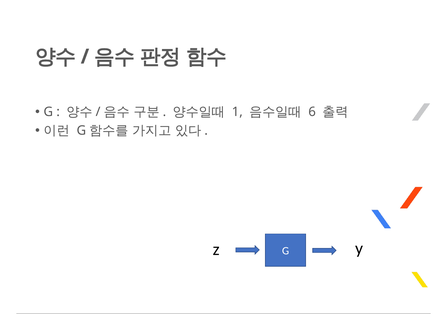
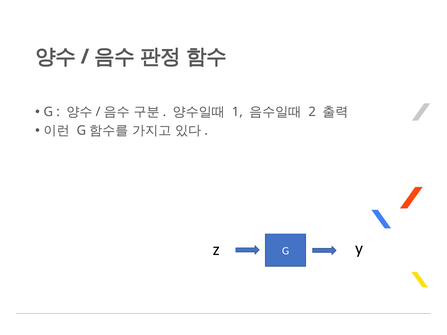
6: 6 -> 2
